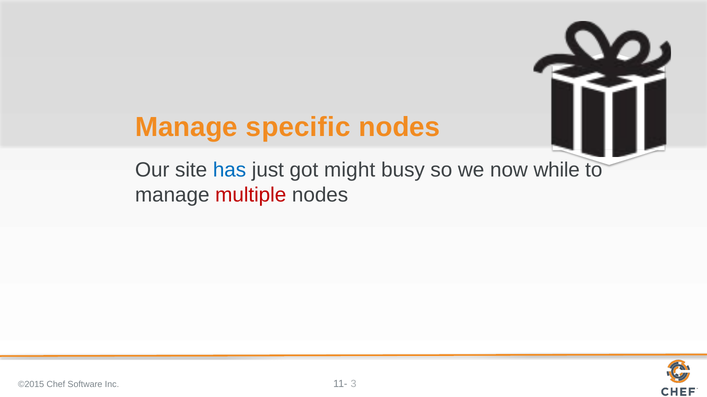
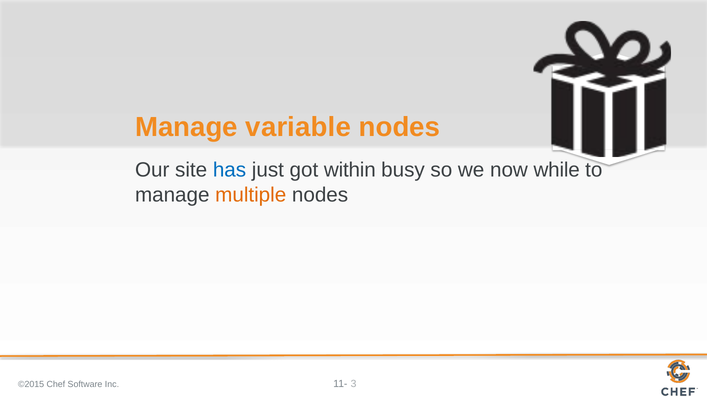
specific: specific -> variable
might: might -> within
multiple colour: red -> orange
